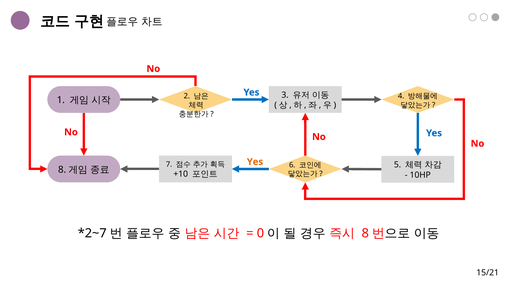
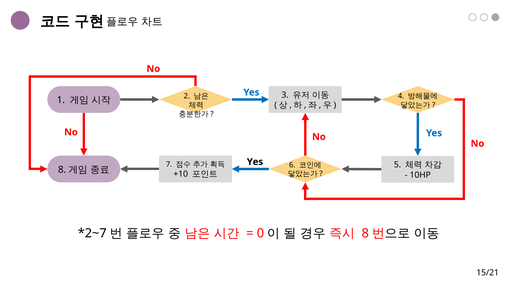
Yes at (255, 162) colour: orange -> black
